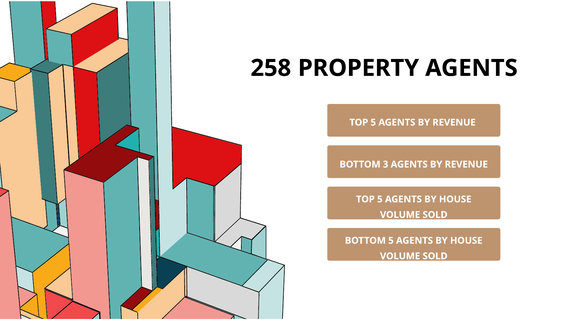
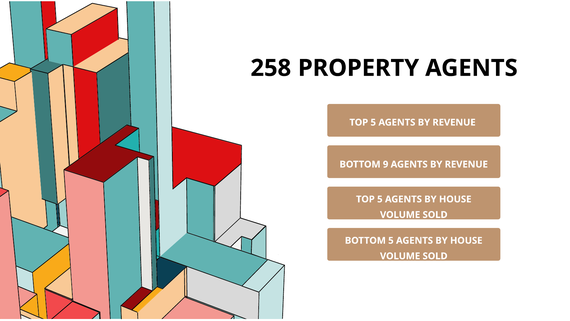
3: 3 -> 9
